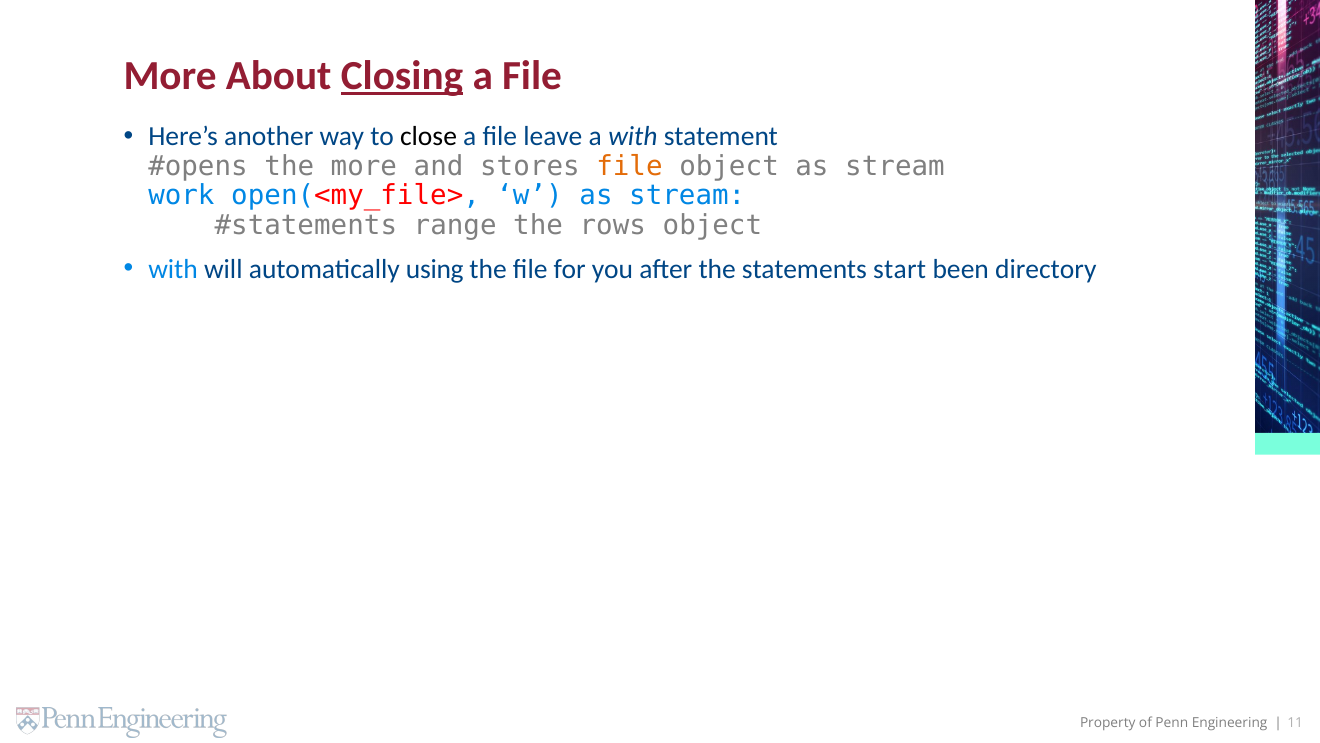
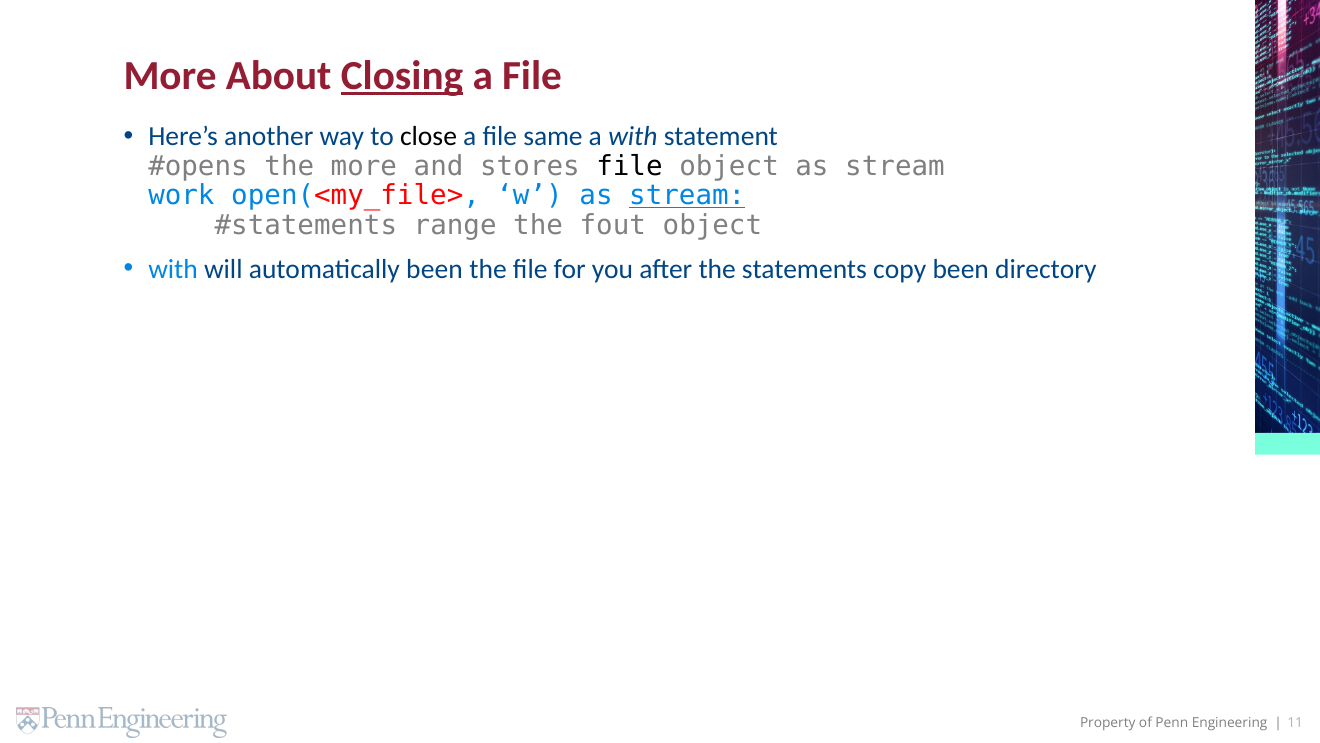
leave: leave -> same
file at (629, 166) colour: orange -> black
stream at (687, 196) underline: none -> present
rows: rows -> fout
automatically using: using -> been
start: start -> copy
